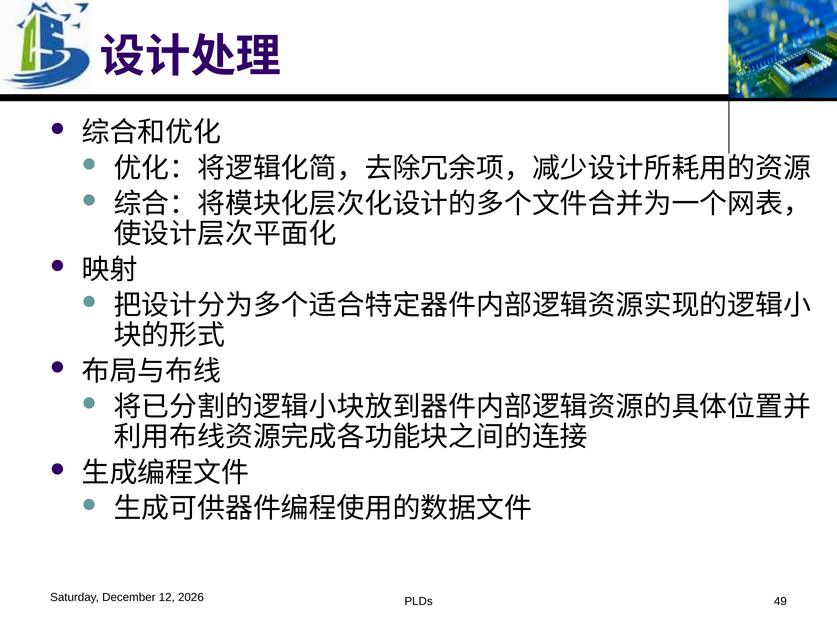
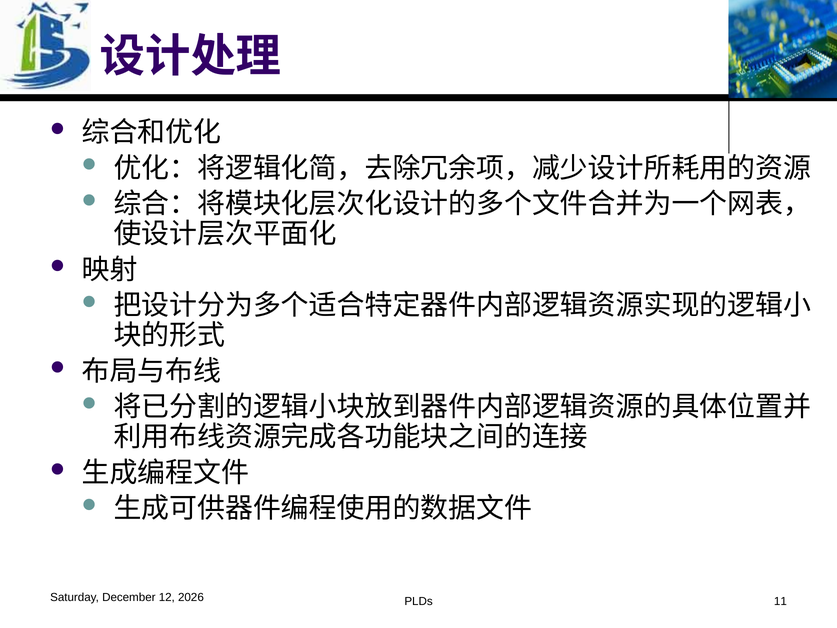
49: 49 -> 11
